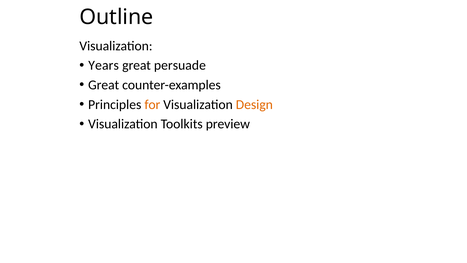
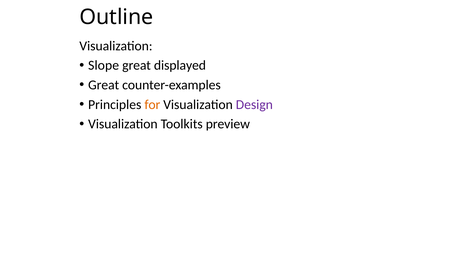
Years: Years -> Slope
persuade: persuade -> displayed
Design colour: orange -> purple
